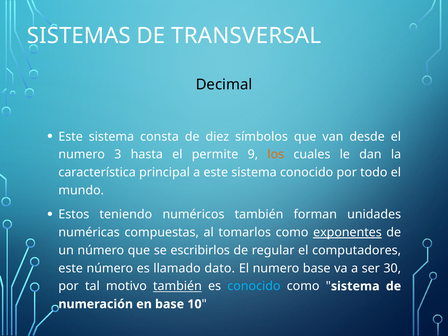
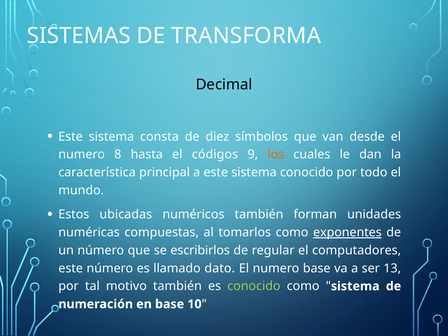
TRANSVERSAL: TRANSVERSAL -> TRANSFORMA
3: 3 -> 8
permite: permite -> códigos
teniendo: teniendo -> ubicadas
30: 30 -> 13
también at (177, 286) underline: present -> none
conocido at (254, 286) colour: light blue -> light green
